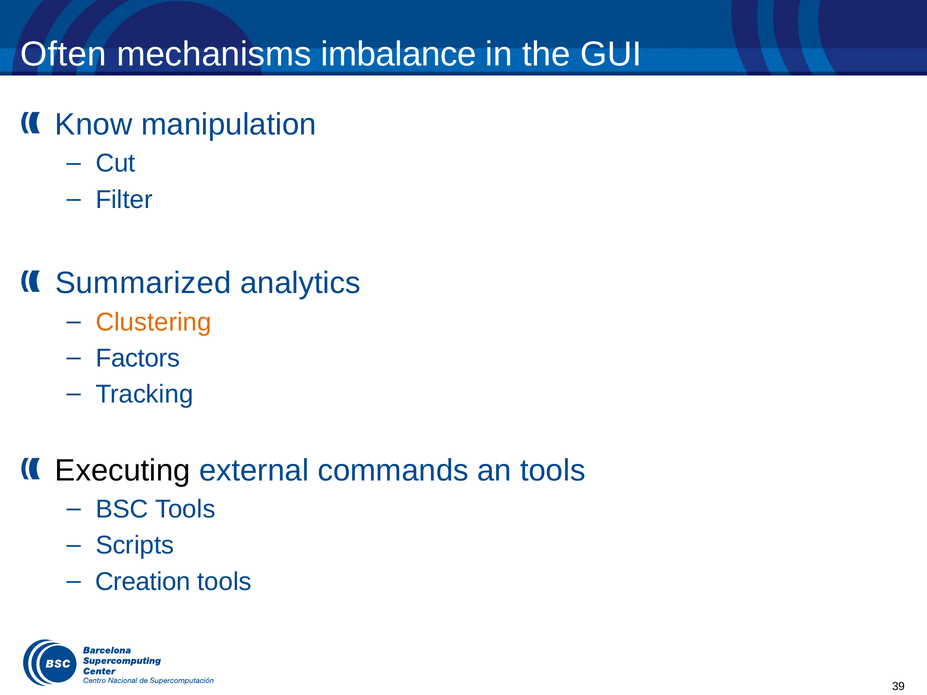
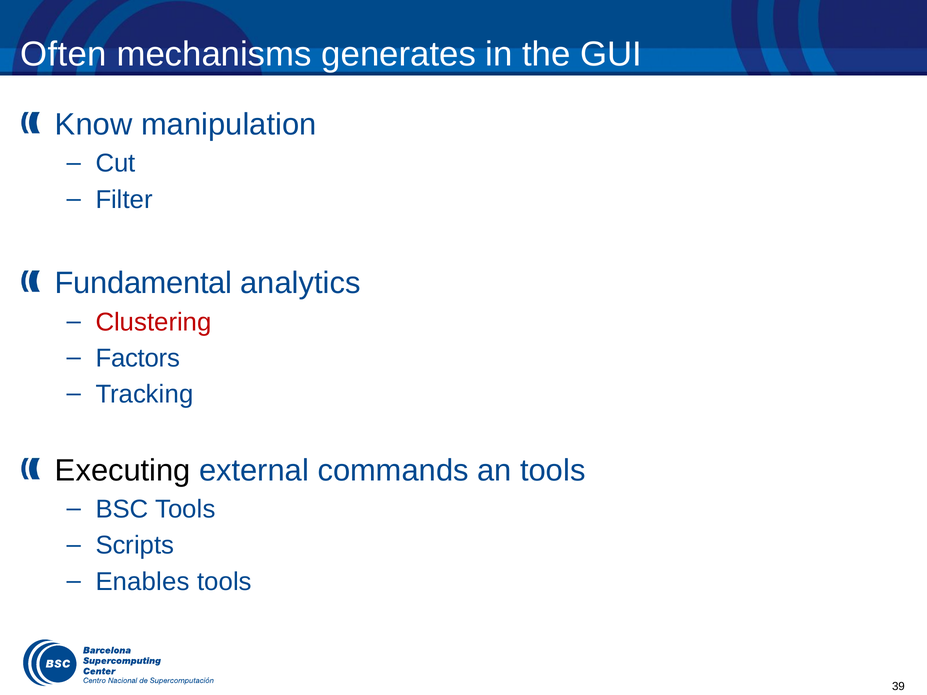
imbalance: imbalance -> generates
Summarized: Summarized -> Fundamental
Clustering colour: orange -> red
Creation: Creation -> Enables
